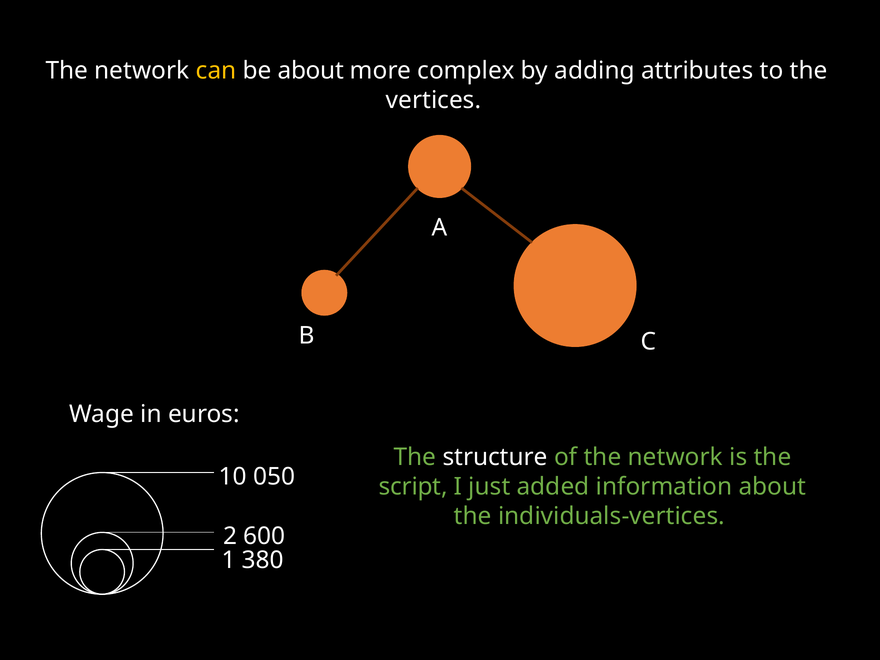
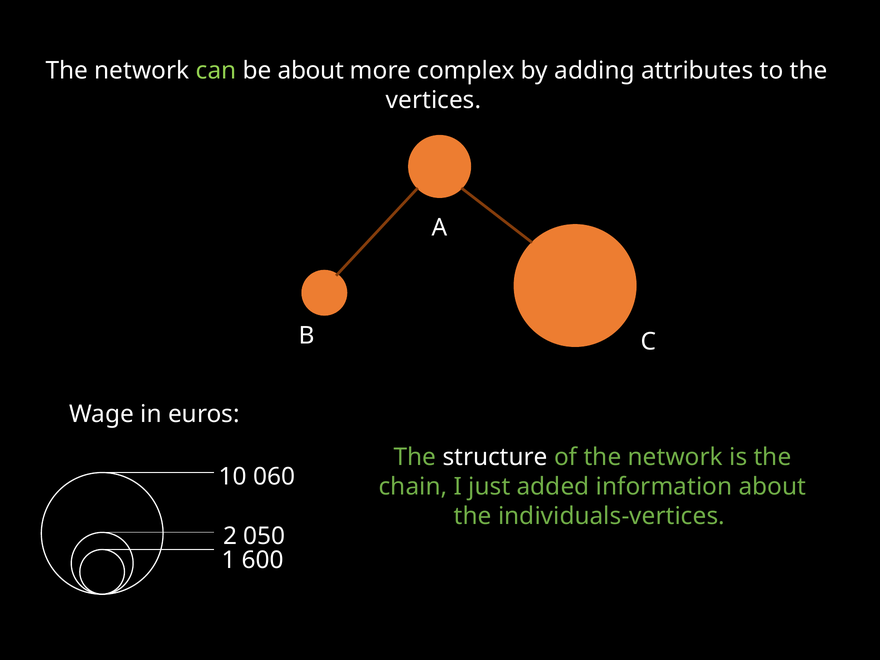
can colour: yellow -> light green
050: 050 -> 060
script: script -> chain
600: 600 -> 050
380: 380 -> 600
